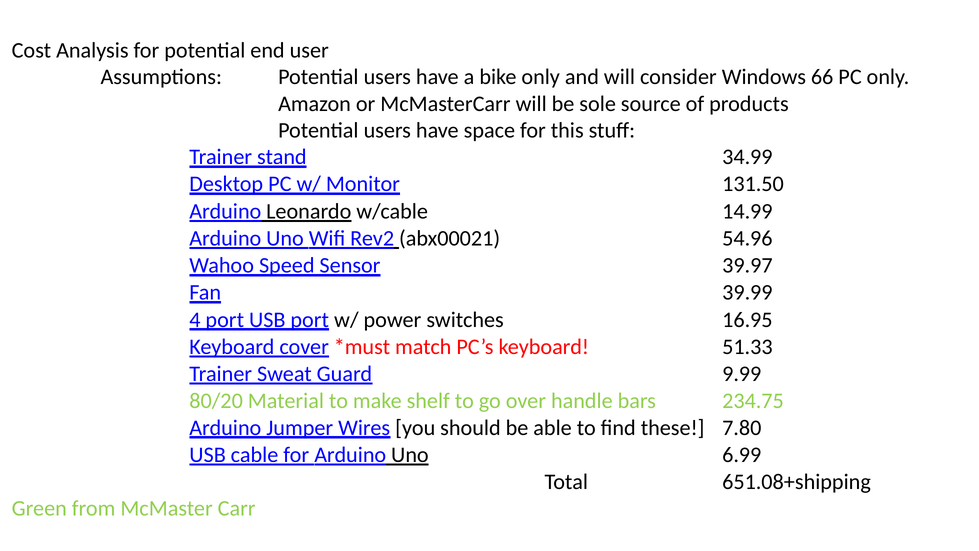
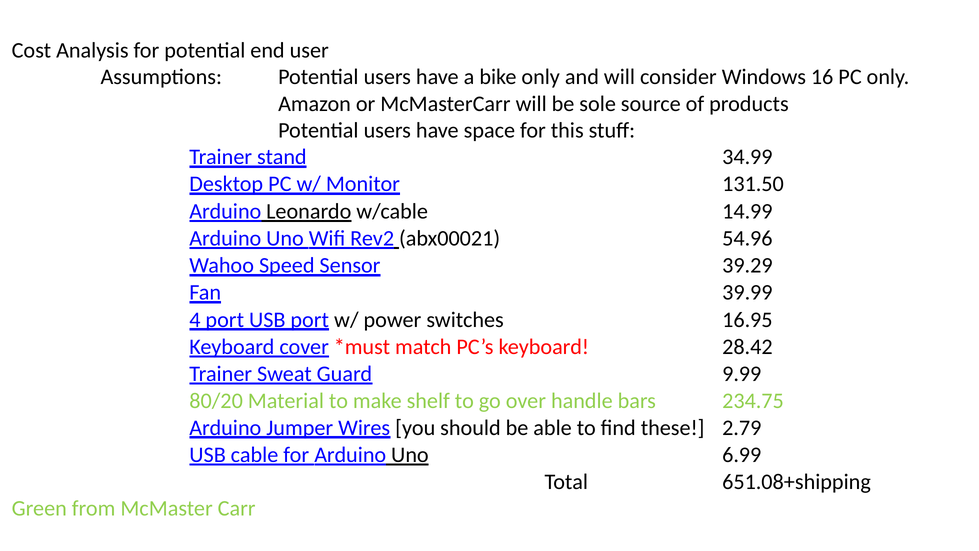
66: 66 -> 16
39.97: 39.97 -> 39.29
51.33: 51.33 -> 28.42
7.80: 7.80 -> 2.79
